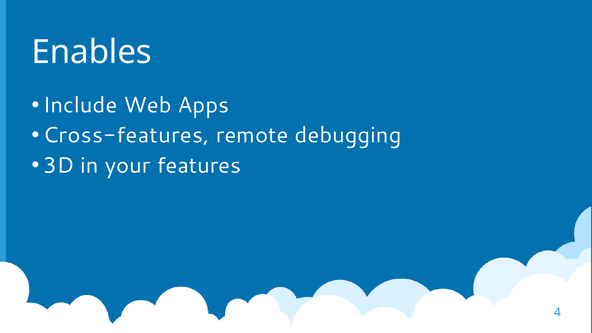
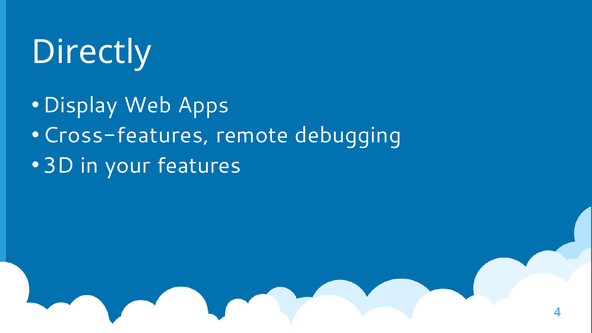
Enables: Enables -> Directly
Include: Include -> Display
